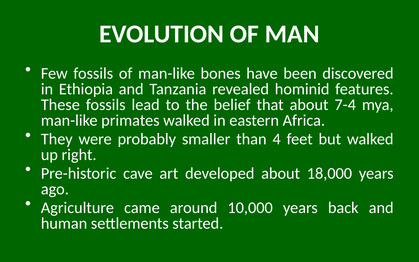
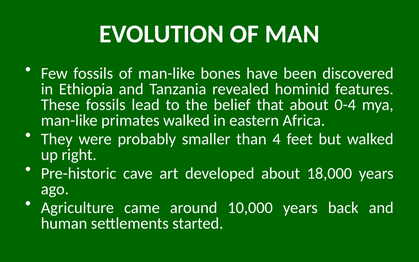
7-4: 7-4 -> 0-4
